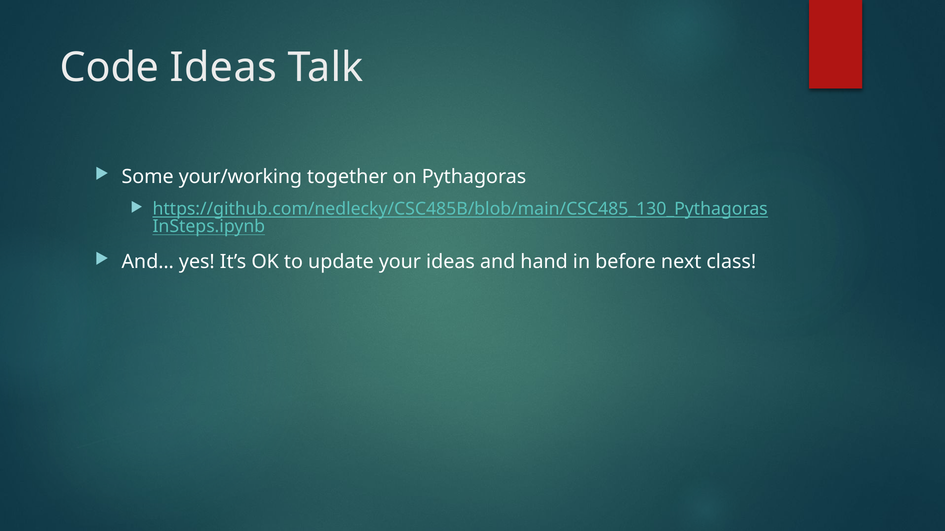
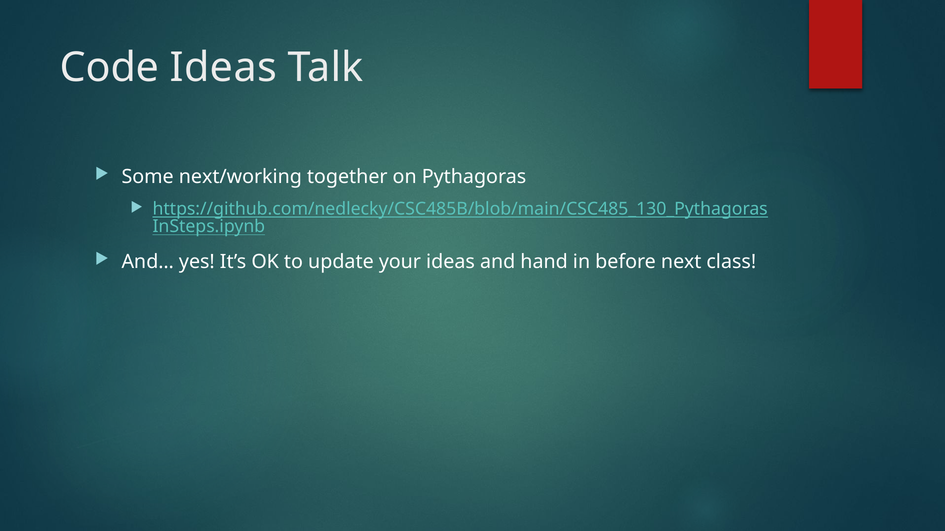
your/working: your/working -> next/working
